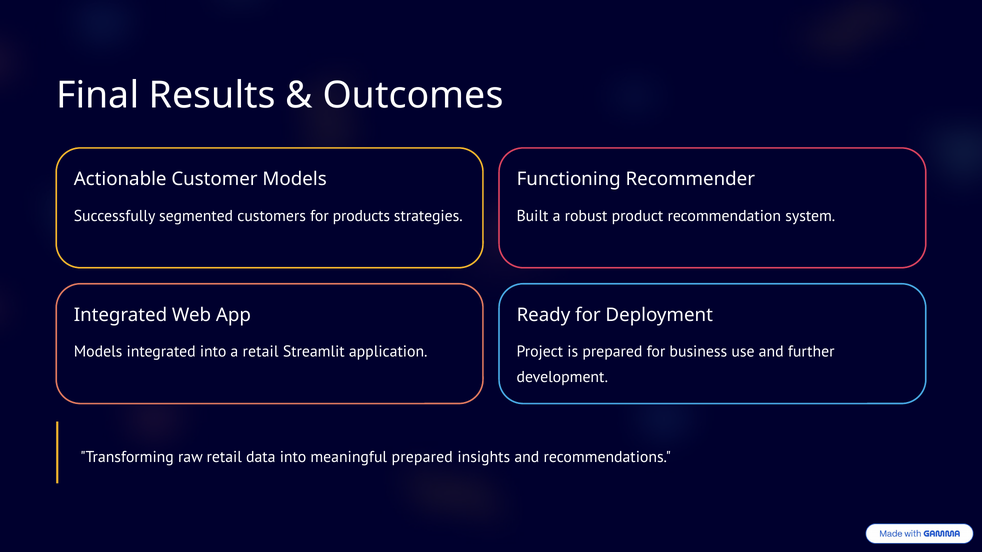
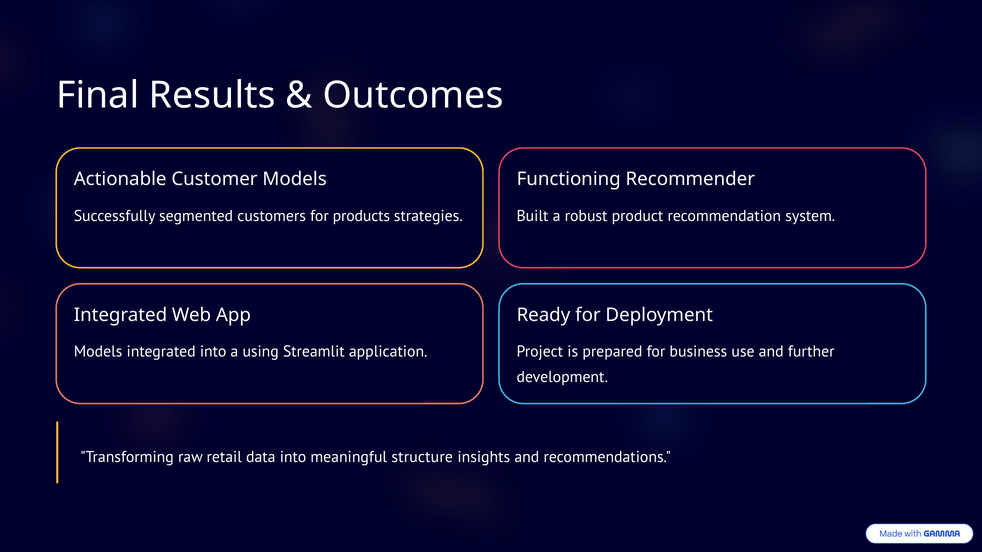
a retail: retail -> using
meaningful prepared: prepared -> structure
